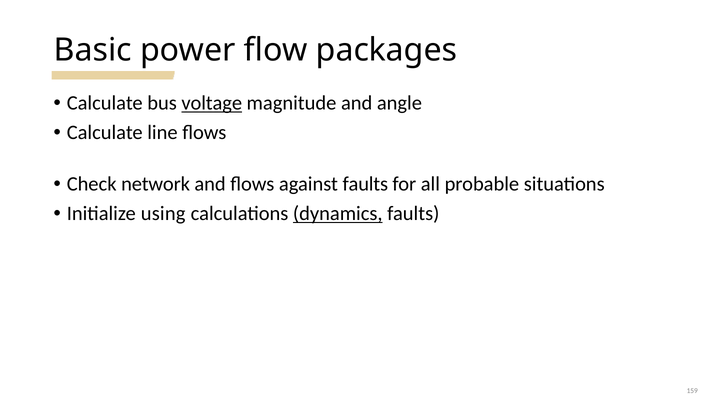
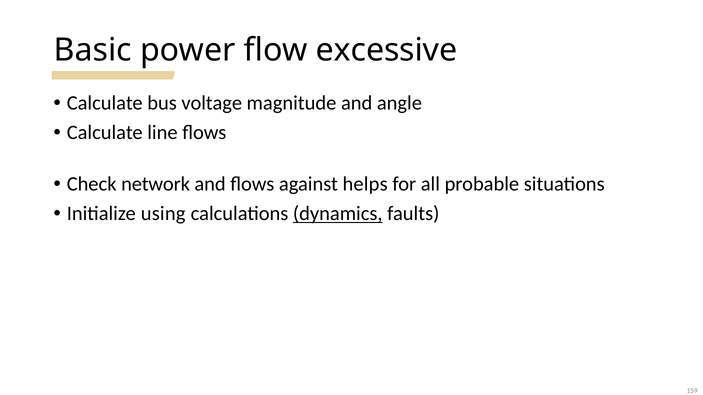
packages: packages -> excessive
voltage underline: present -> none
against faults: faults -> helps
